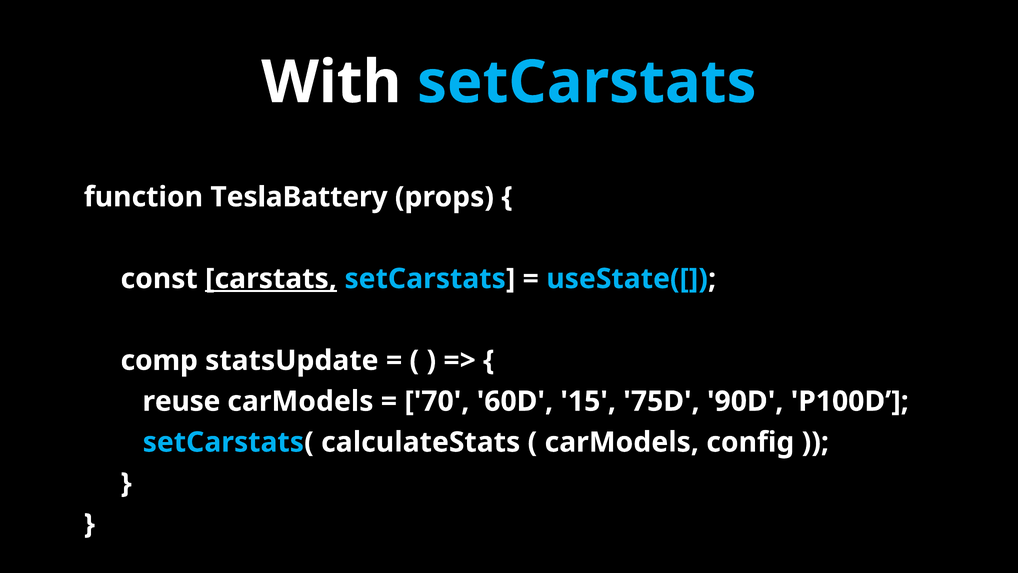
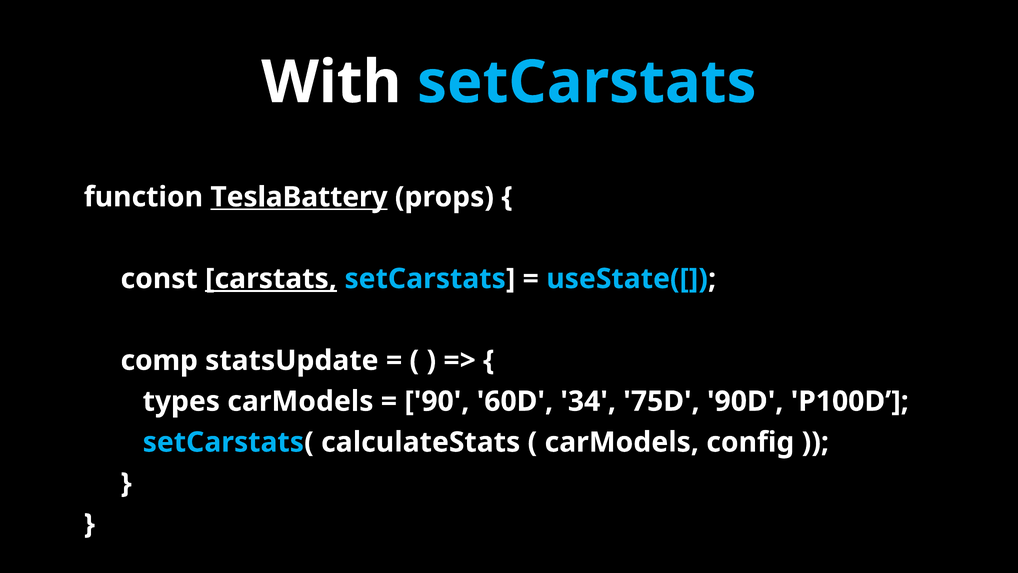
TeslaBattery underline: none -> present
reuse: reuse -> types
70: 70 -> 90
15: 15 -> 34
